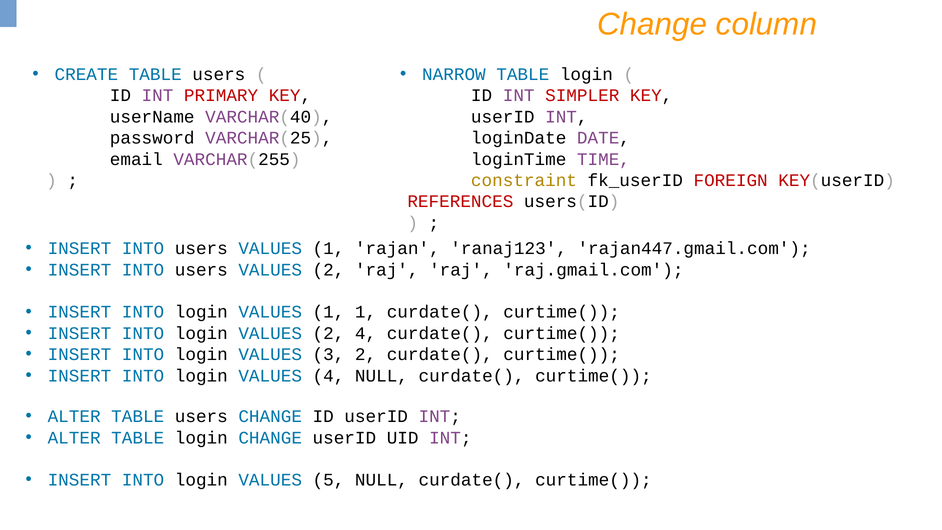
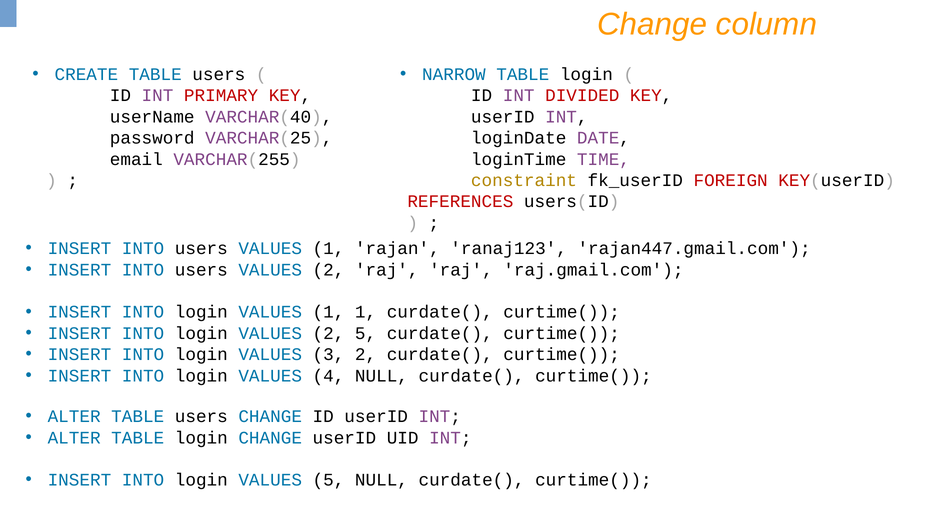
SIMPLER: SIMPLER -> DIVIDED
2 4: 4 -> 5
